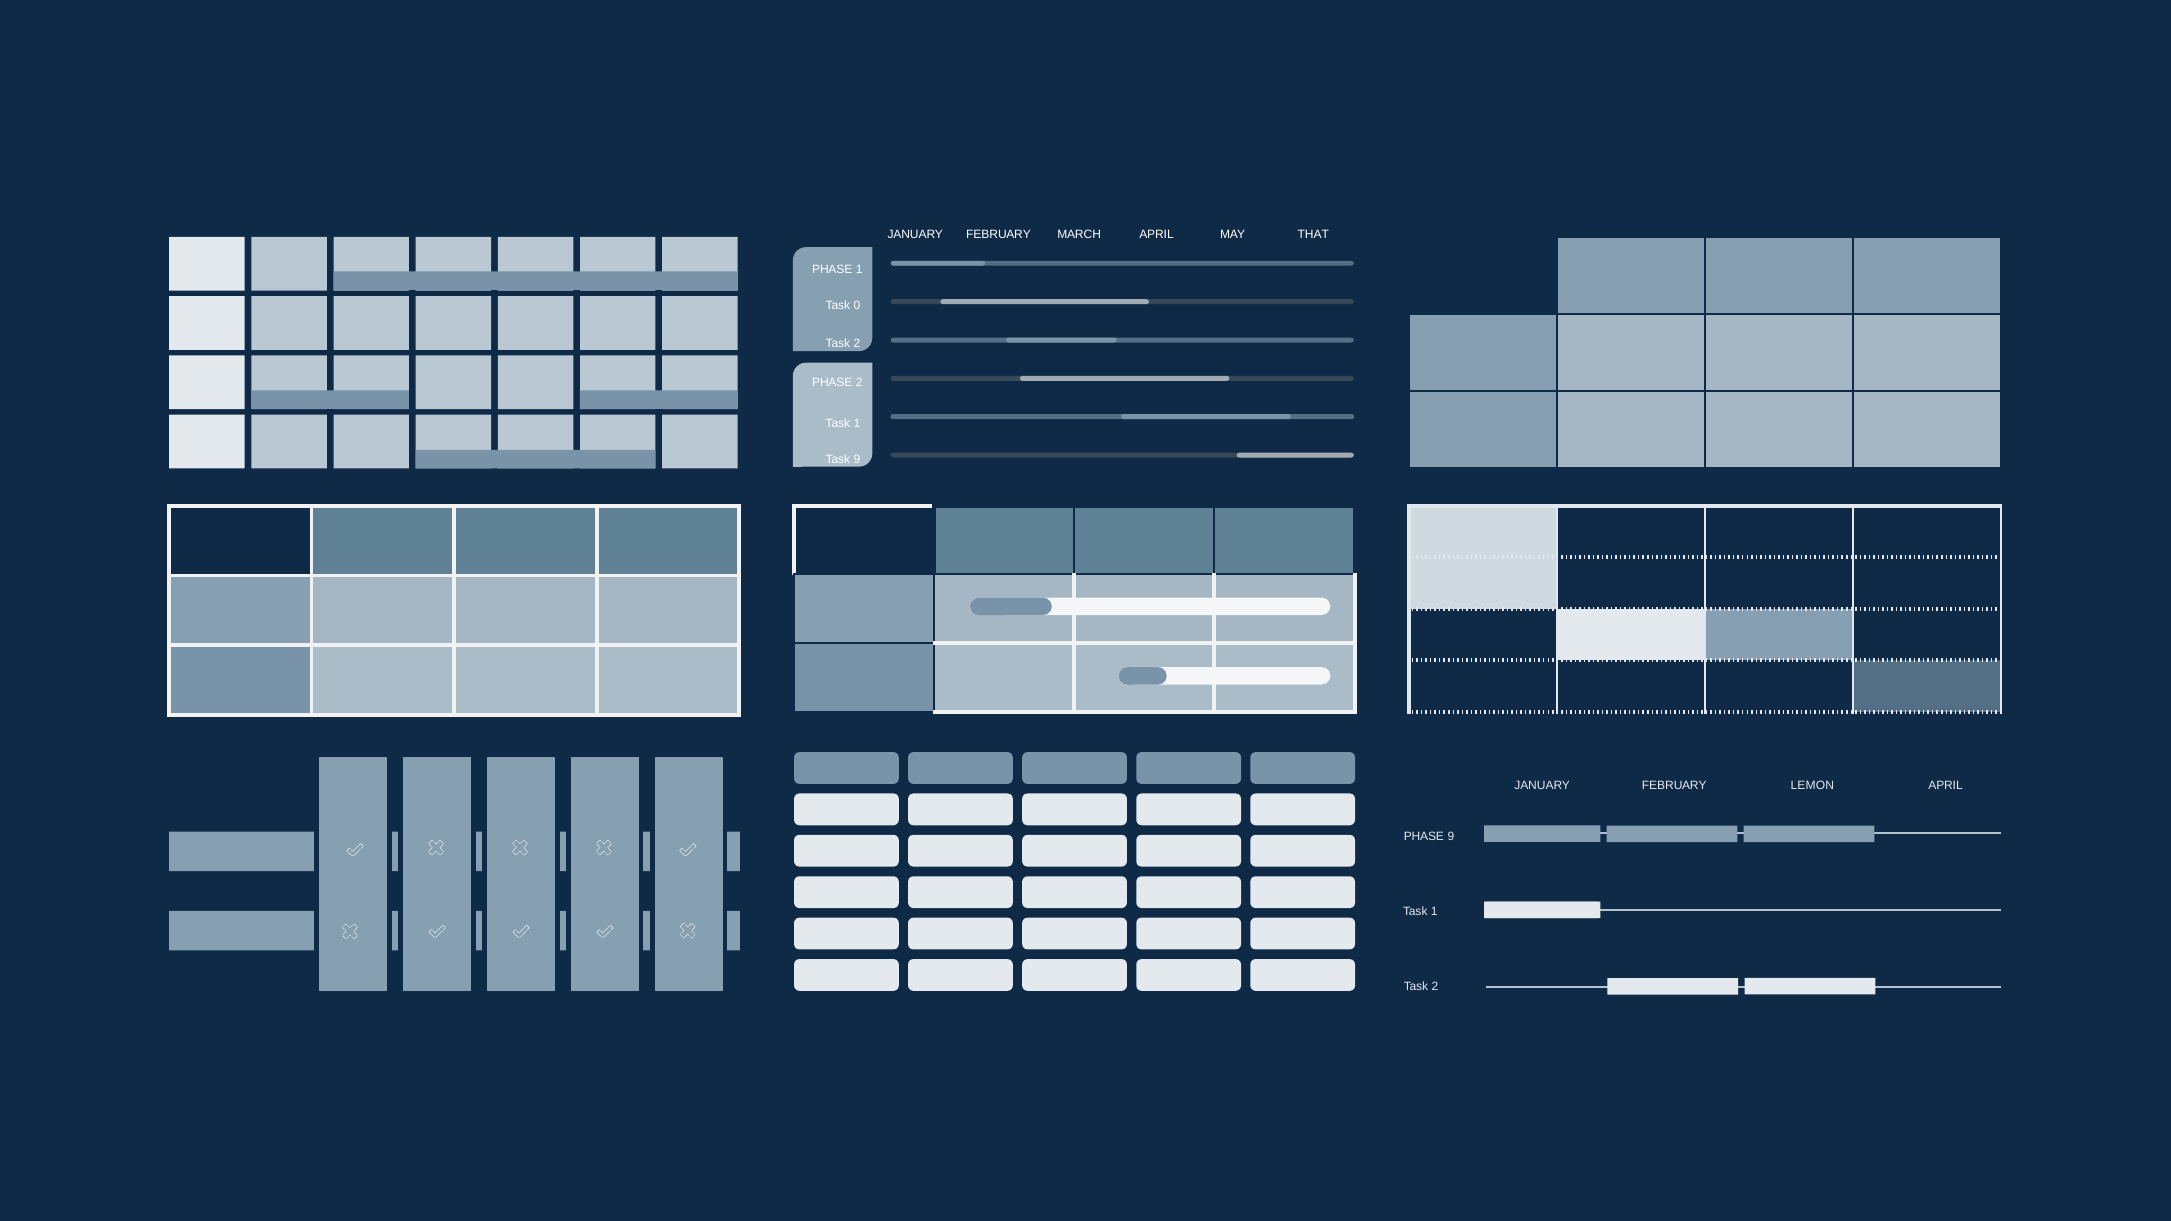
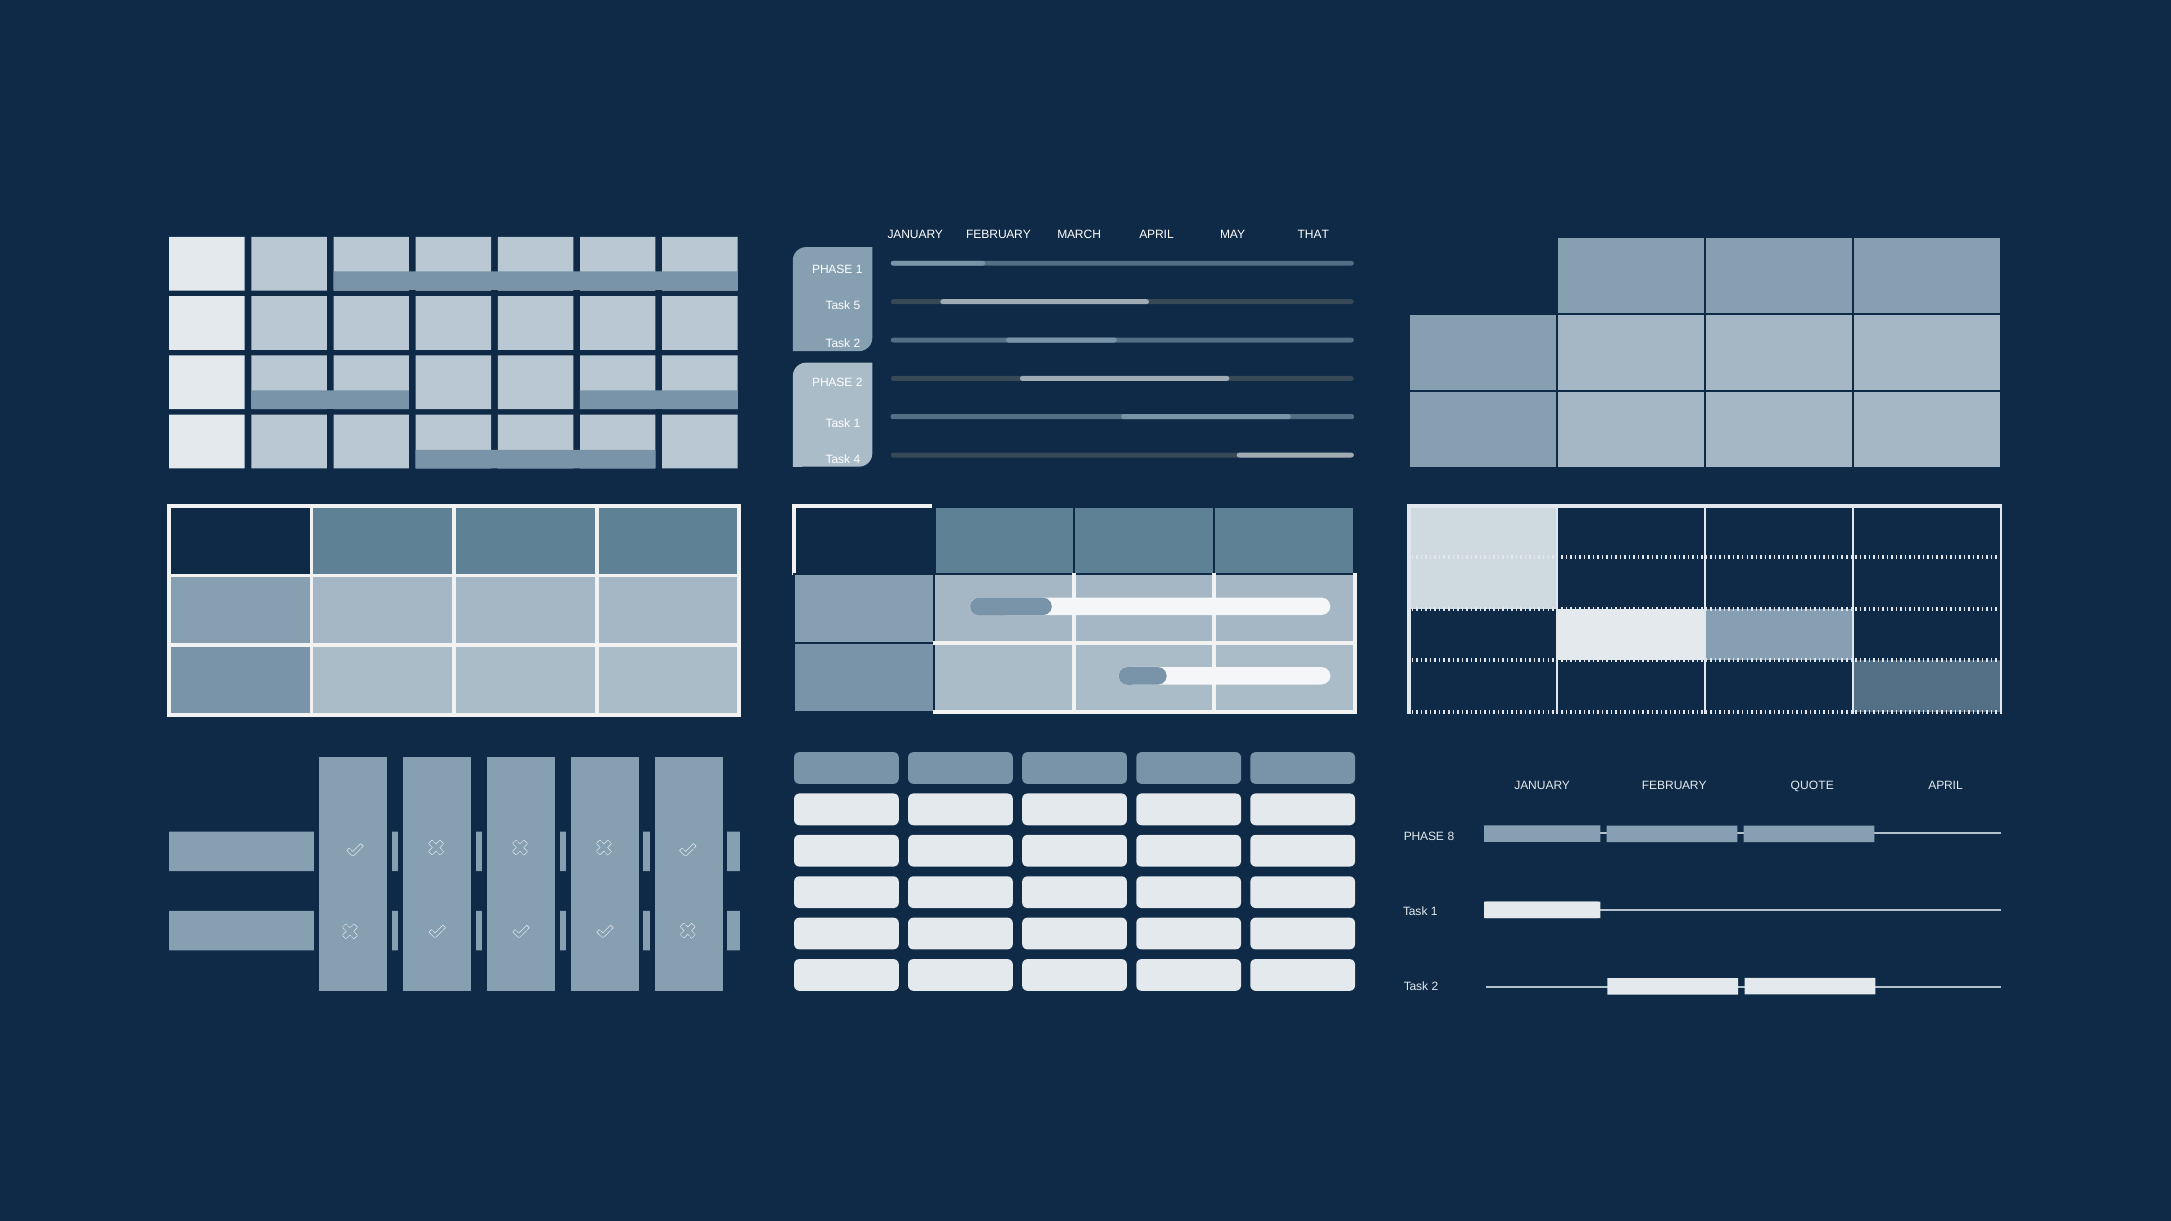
0: 0 -> 5
Task 9: 9 -> 4
LEMON: LEMON -> QUOTE
PHASE 9: 9 -> 8
